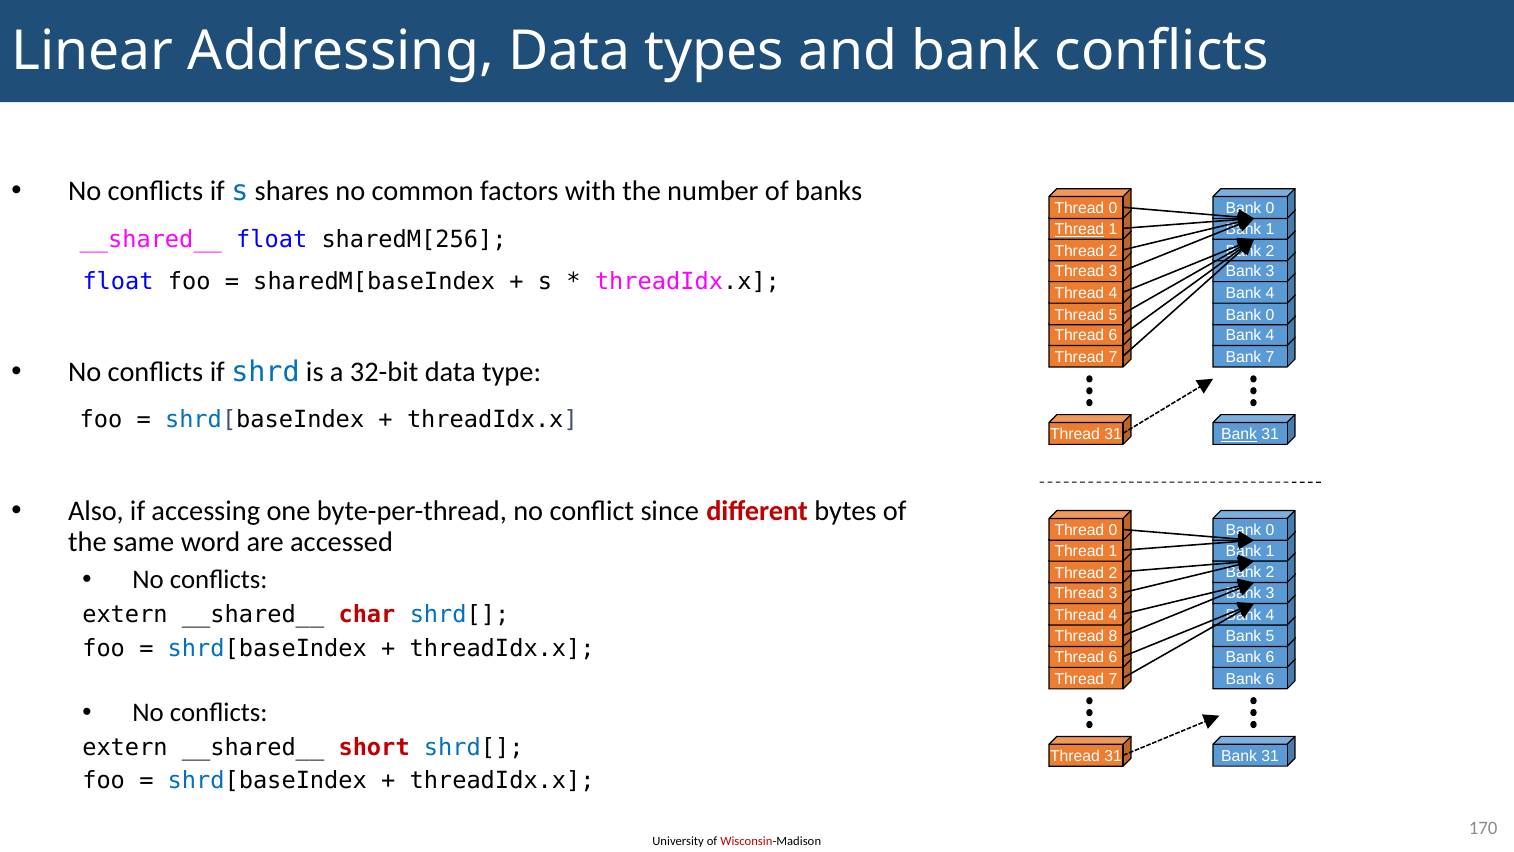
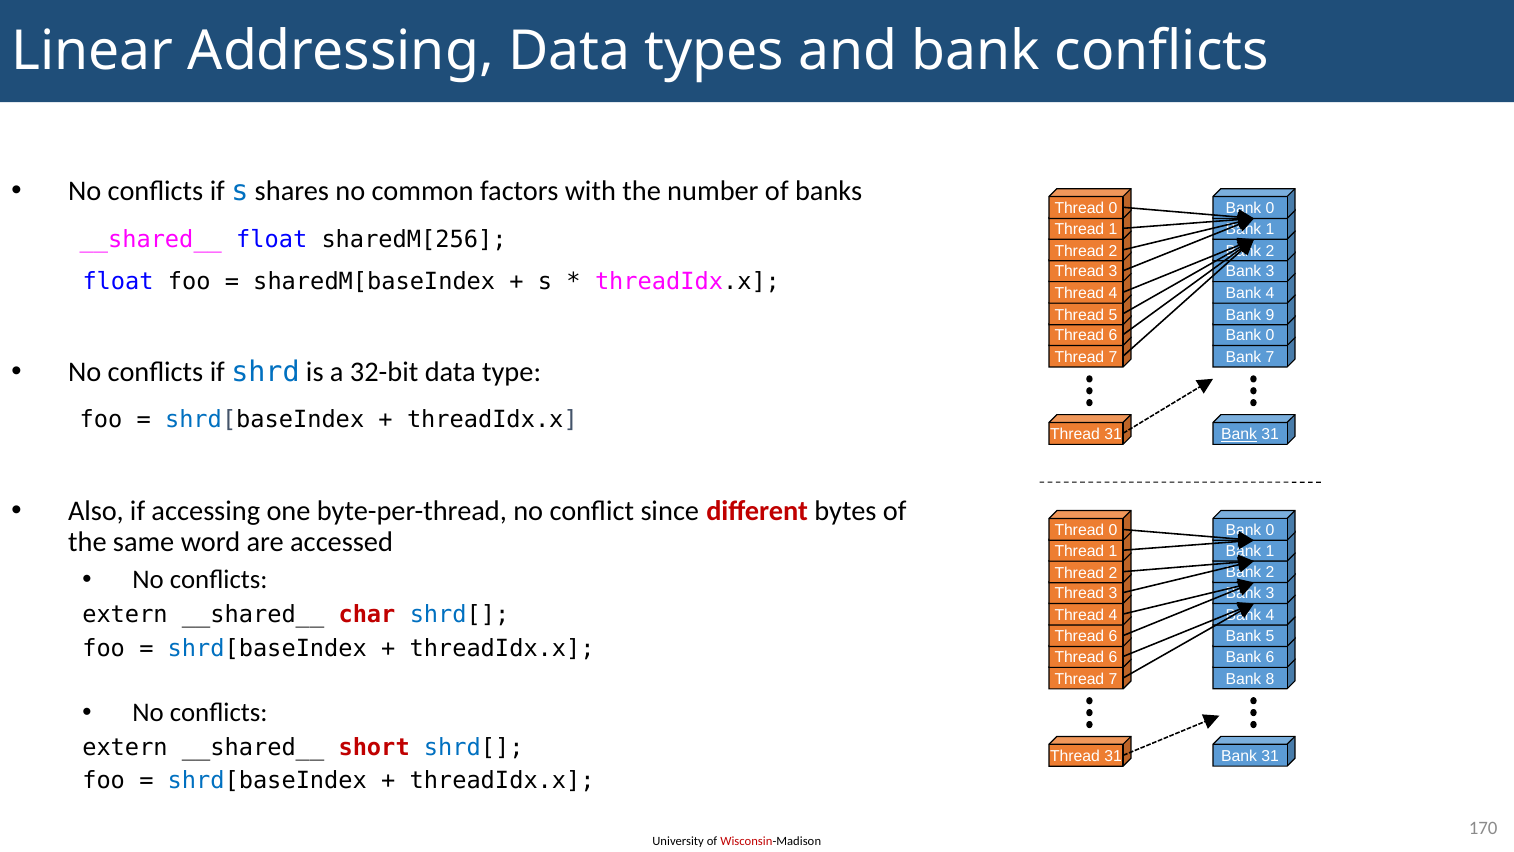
Thread at (1079, 229) underline: present -> none
0 at (1270, 315): 0 -> 9
4 at (1270, 335): 4 -> 0
8 at (1113, 636): 8 -> 6
6 at (1270, 679): 6 -> 8
